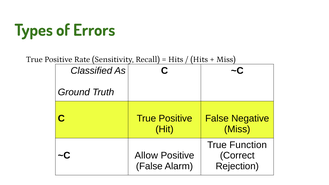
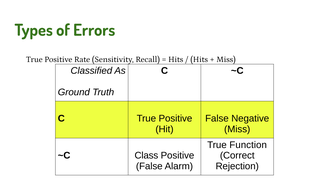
Allow: Allow -> Class
